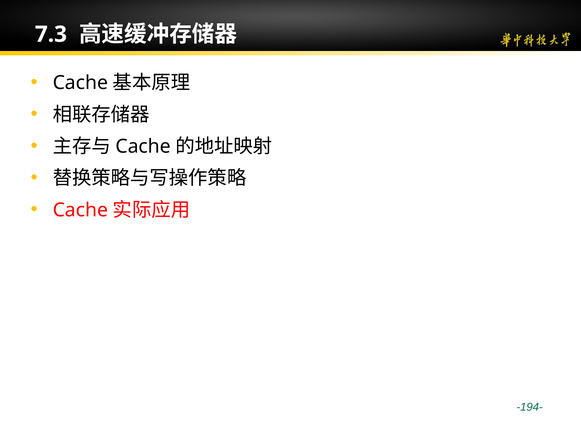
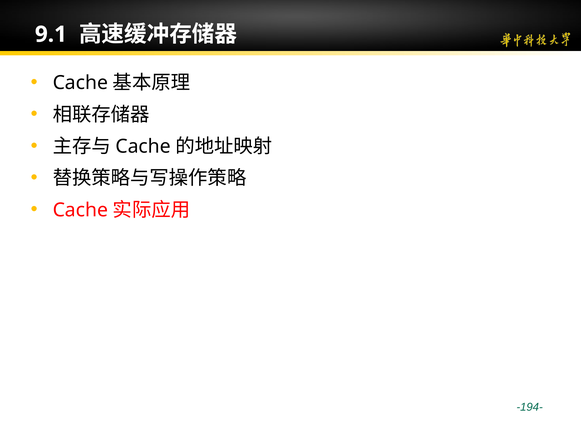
7.3: 7.3 -> 9.1
